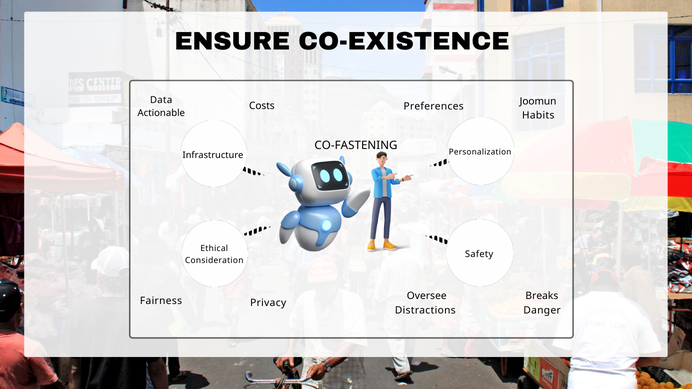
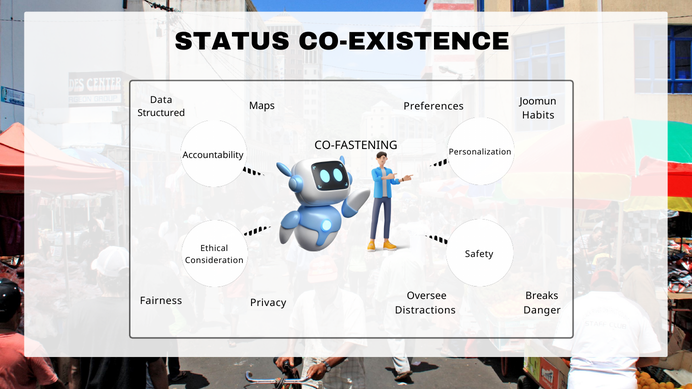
ENSURE: ENSURE -> STATUS
Costs: Costs -> Maps
Actionable: Actionable -> Structured
Infrastructure: Infrastructure -> Accountability
